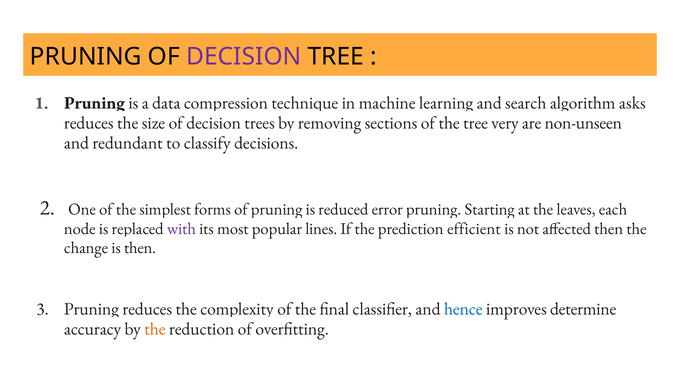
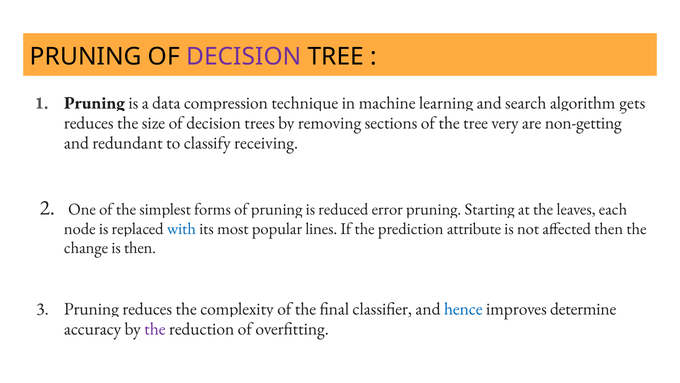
asks: asks -> gets
non-unseen: non-unseen -> non-getting
decisions: decisions -> receiving
with colour: purple -> blue
efficient: efficient -> attribute
the at (155, 328) colour: orange -> purple
